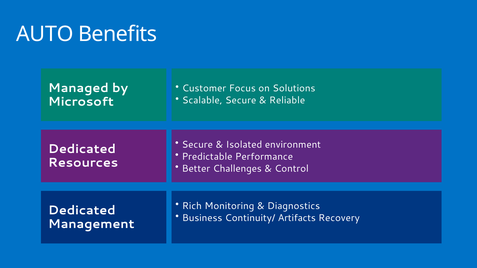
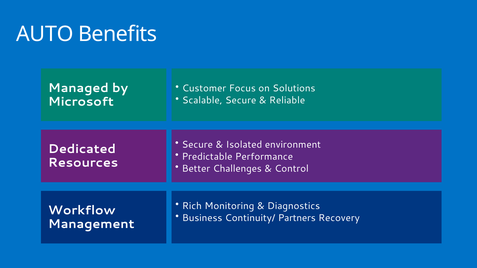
Dedicated at (82, 210): Dedicated -> Workflow
Artifacts: Artifacts -> Partners
